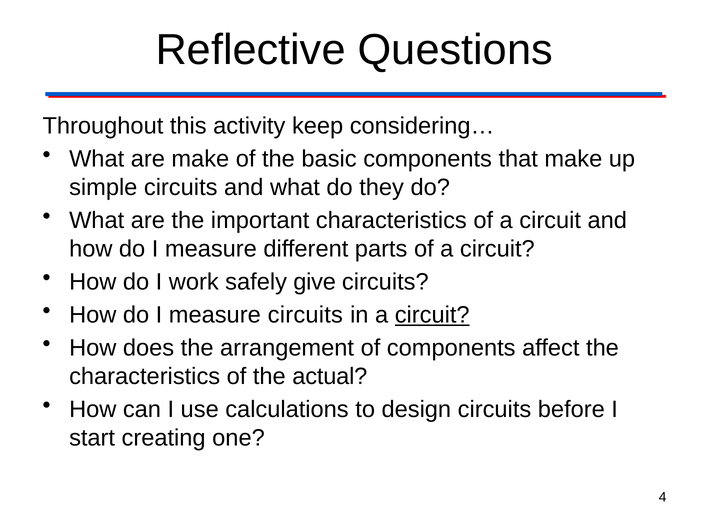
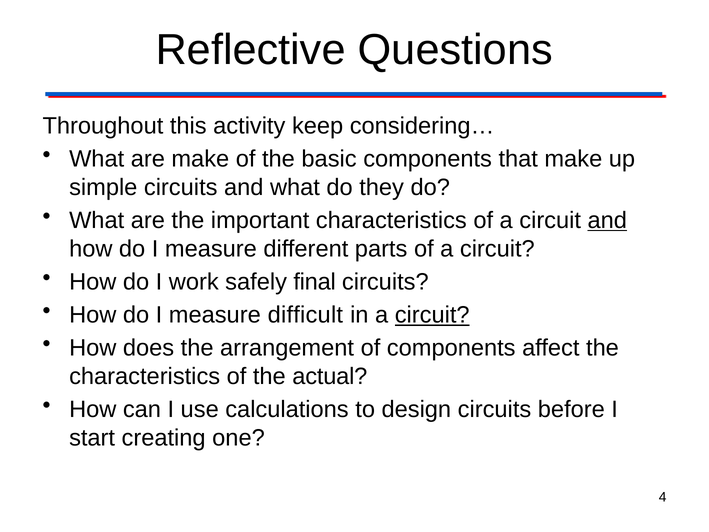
and at (607, 220) underline: none -> present
give: give -> final
measure circuits: circuits -> difficult
